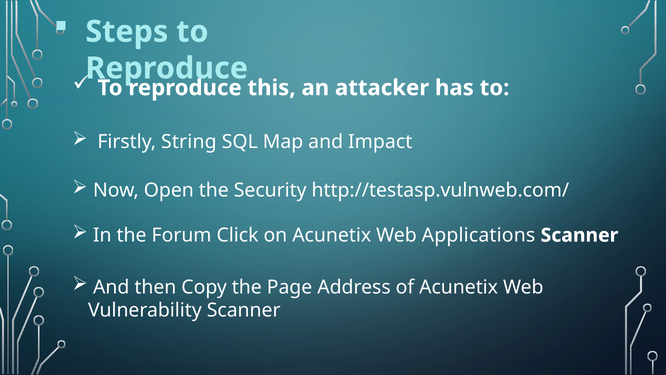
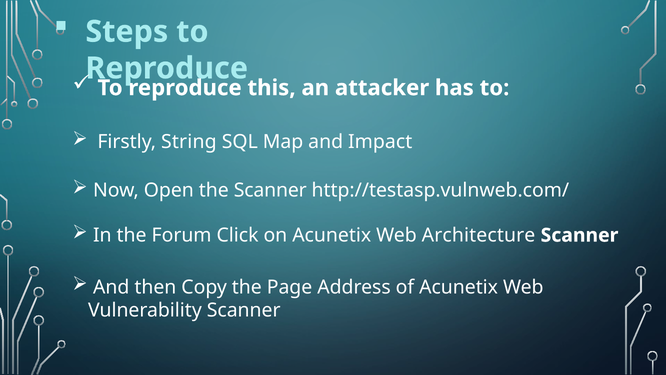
the Security: Security -> Scanner
Applications: Applications -> Architecture
